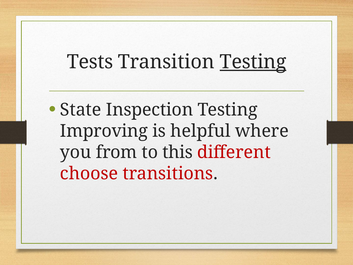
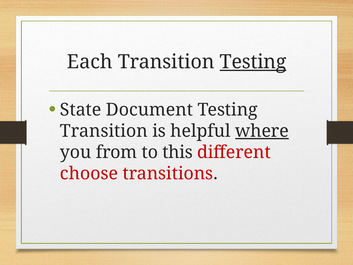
Tests: Tests -> Each
Inspection: Inspection -> Document
Improving at (104, 131): Improving -> Transition
where underline: none -> present
